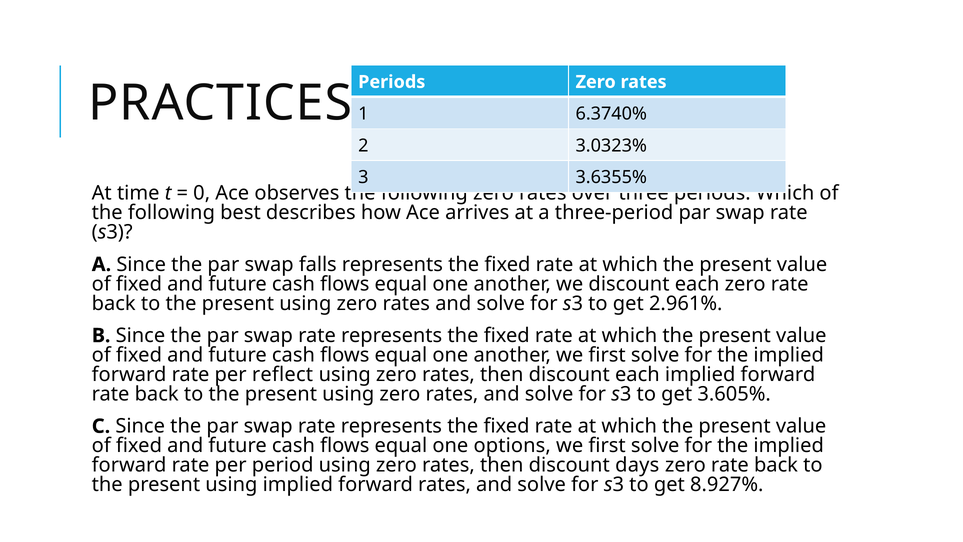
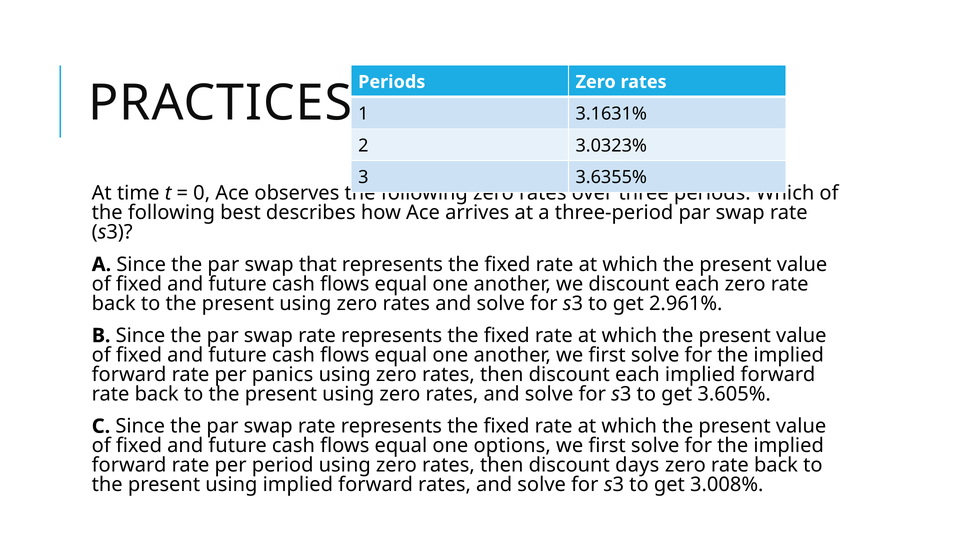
6.3740%: 6.3740% -> 3.1631%
falls: falls -> that
reflect: reflect -> panics
8.927%: 8.927% -> 3.008%
